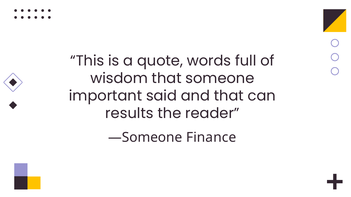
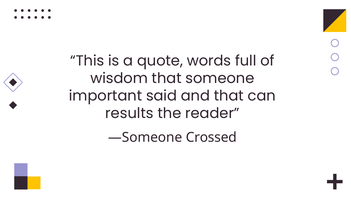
Finance: Finance -> Crossed
